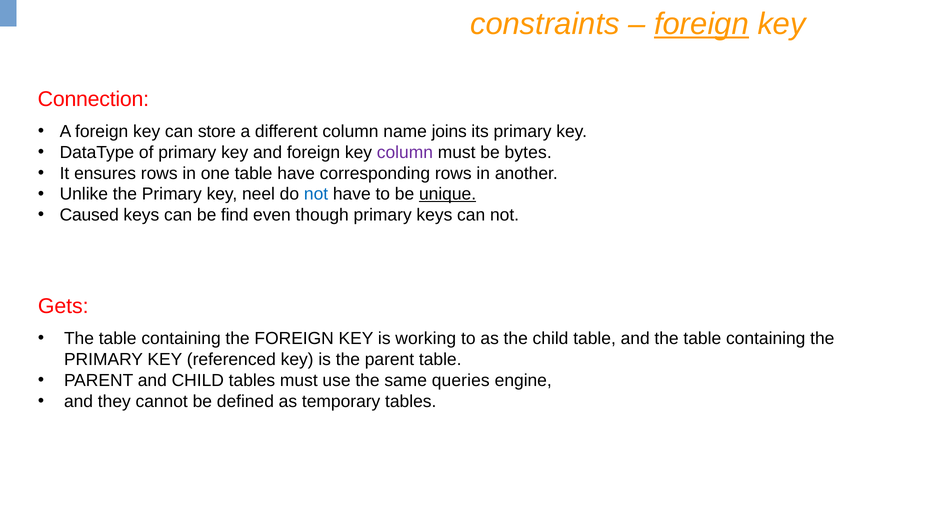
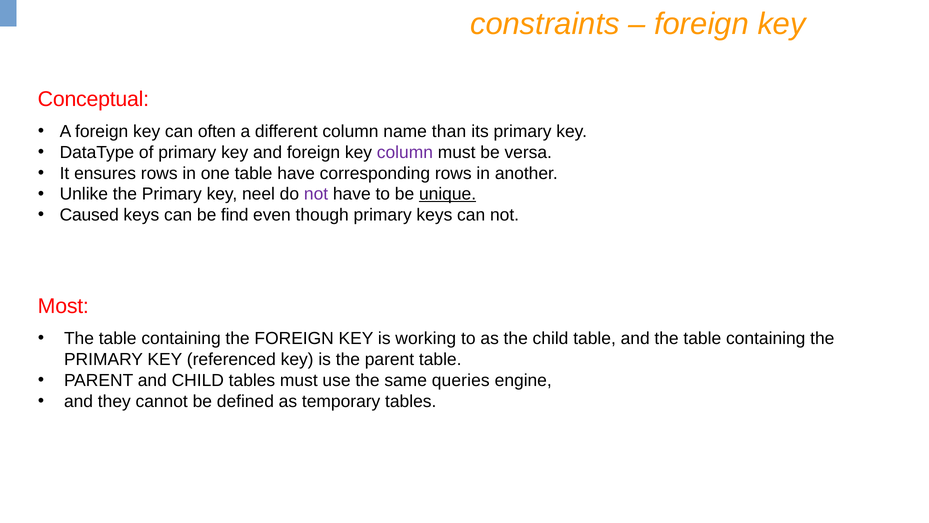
foreign at (702, 24) underline: present -> none
Connection: Connection -> Conceptual
store: store -> often
joins: joins -> than
bytes: bytes -> versa
not at (316, 194) colour: blue -> purple
Gets: Gets -> Most
